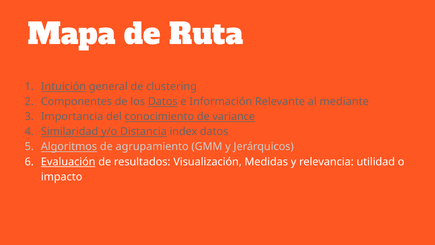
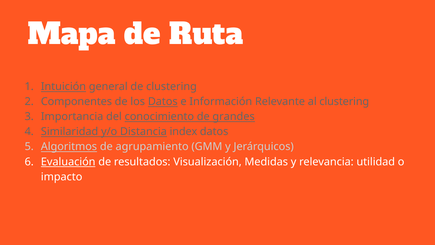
al mediante: mediante -> clustering
variance: variance -> grandes
